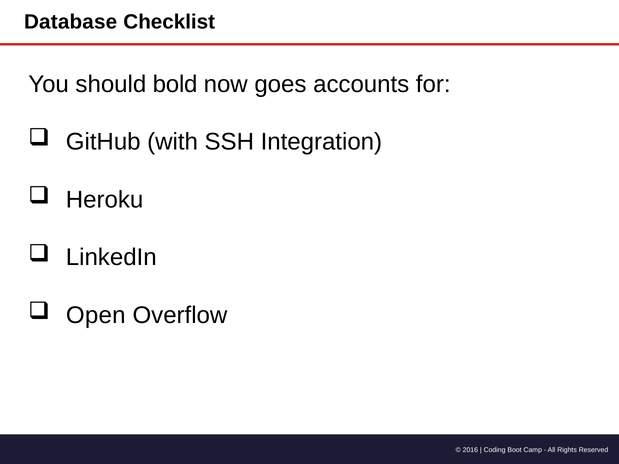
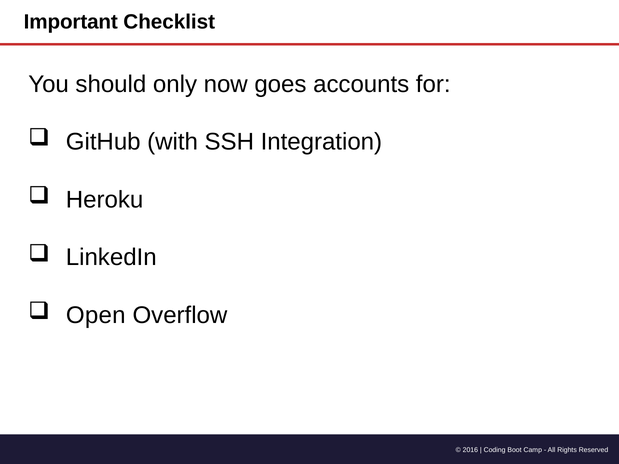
Database: Database -> Important
bold: bold -> only
